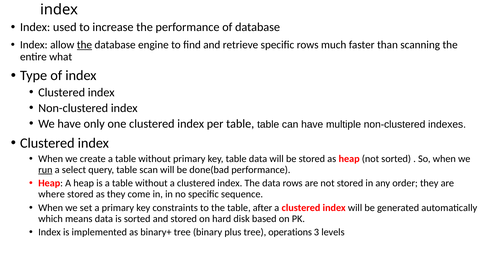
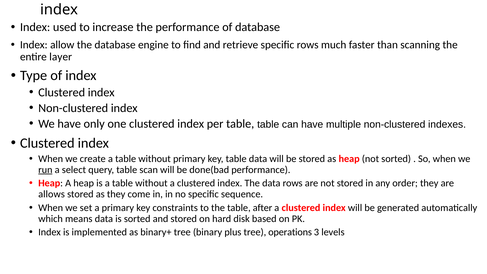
the at (84, 45) underline: present -> none
what: what -> layer
where: where -> allows
